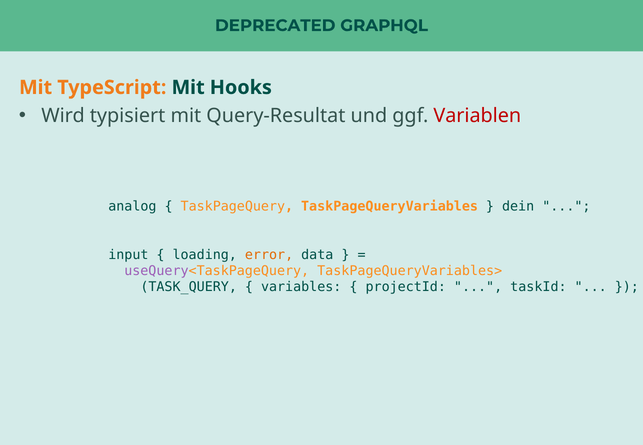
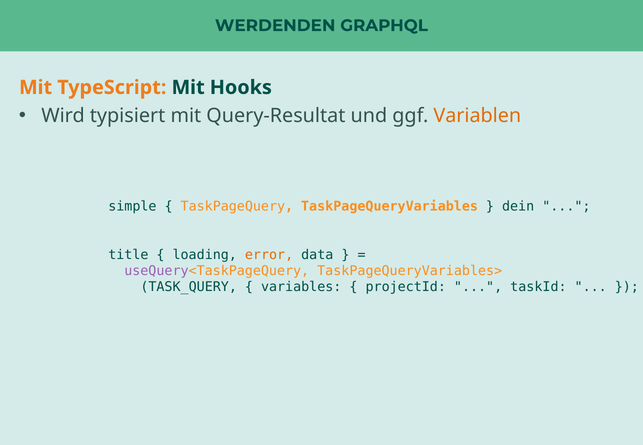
DEPRECATED: DEPRECATED -> WERDENDEN
Variablen colour: red -> orange
analog: analog -> simple
input: input -> title
